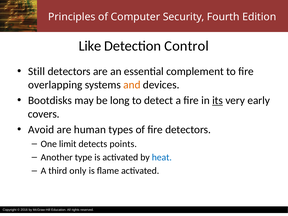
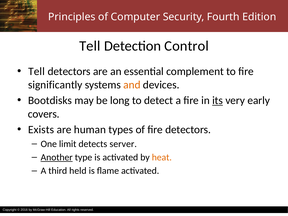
Like at (90, 46): Like -> Tell
Still at (37, 71): Still -> Tell
overlapping: overlapping -> significantly
Avoid: Avoid -> Exists
points: points -> server
Another underline: none -> present
heat colour: blue -> orange
only: only -> held
